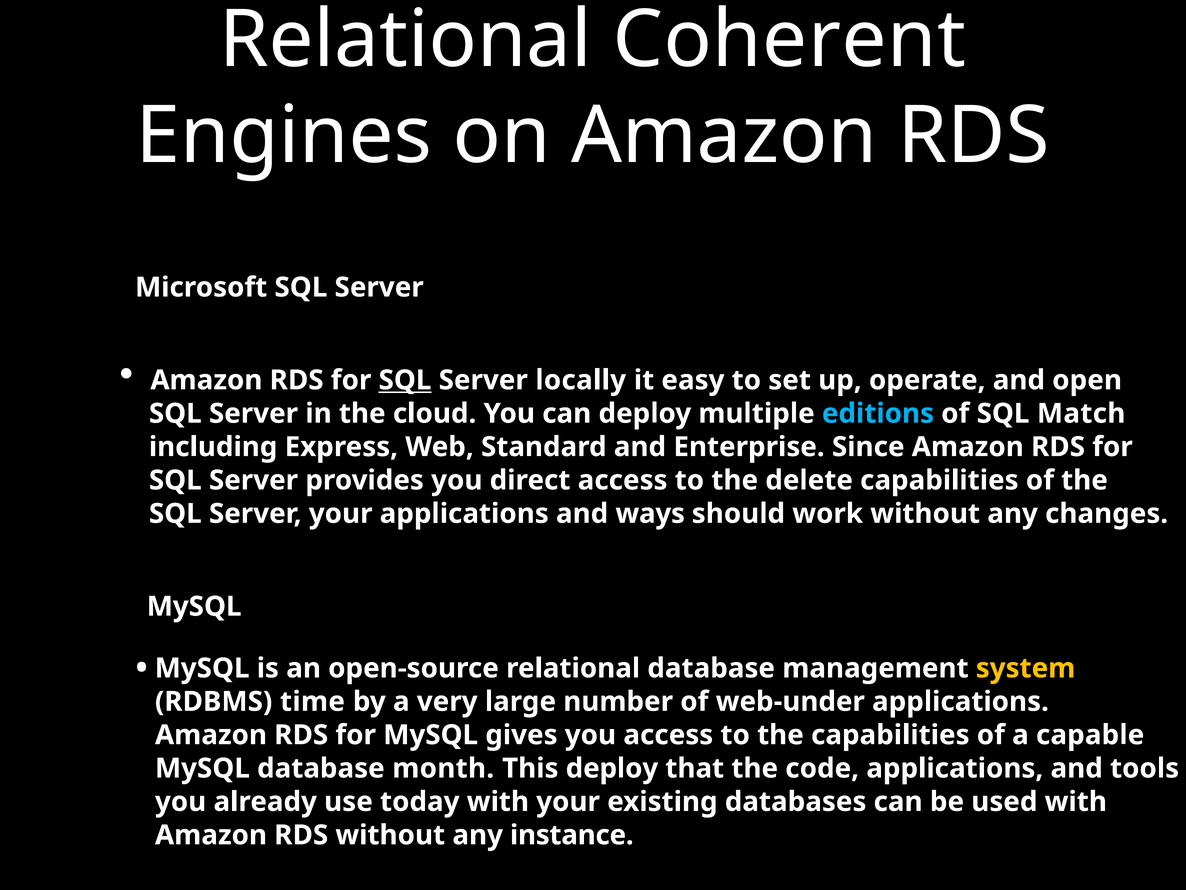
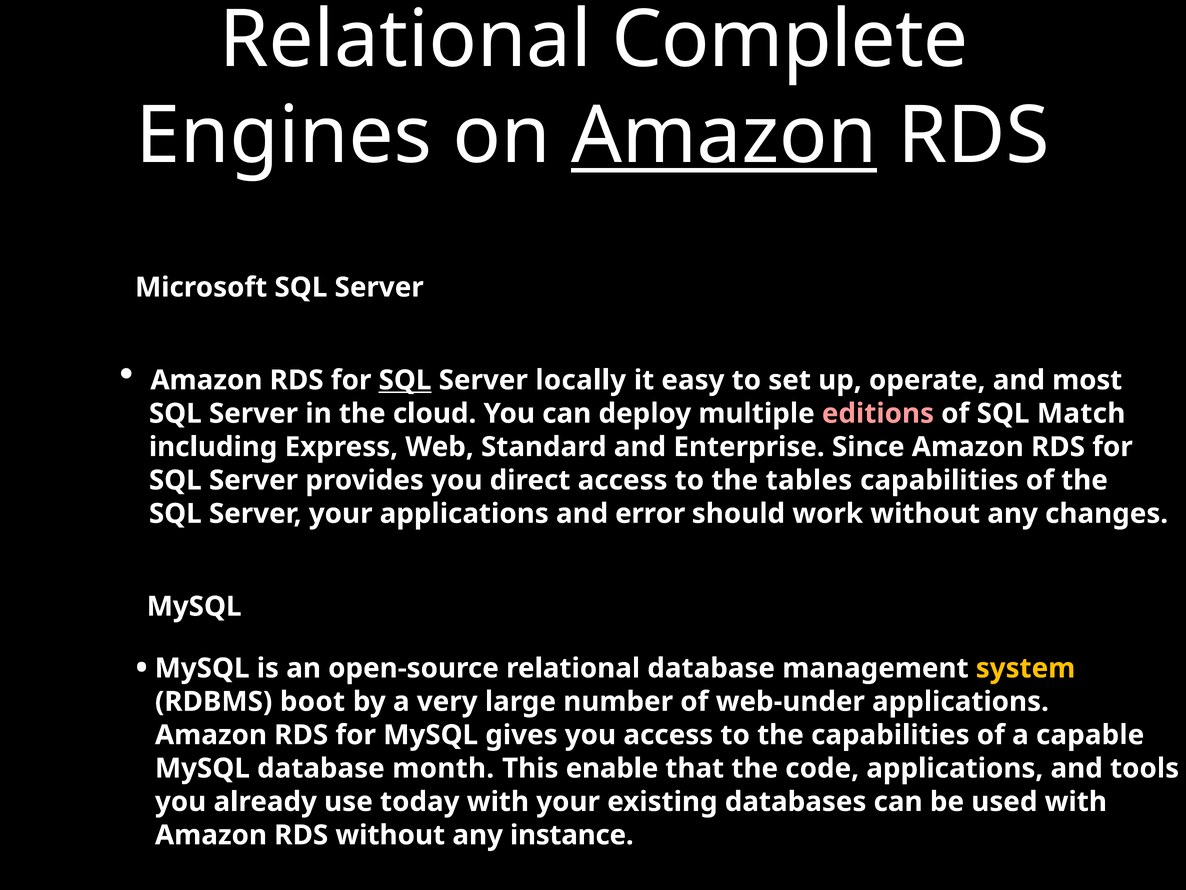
Coherent: Coherent -> Complete
Amazon at (724, 136) underline: none -> present
open: open -> most
editions colour: light blue -> pink
delete: delete -> tables
ways: ways -> error
time: time -> boot
This deploy: deploy -> enable
